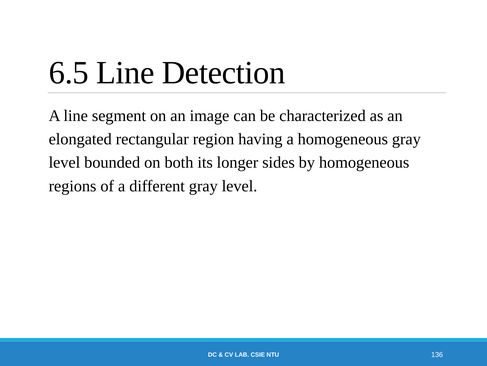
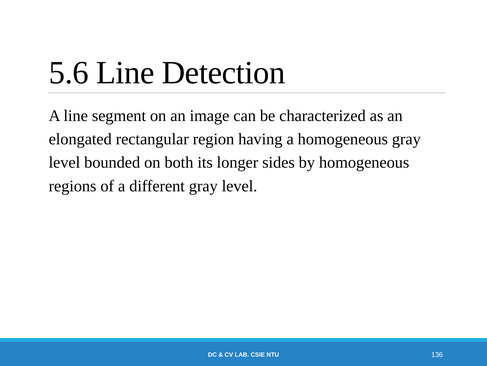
6.5: 6.5 -> 5.6
